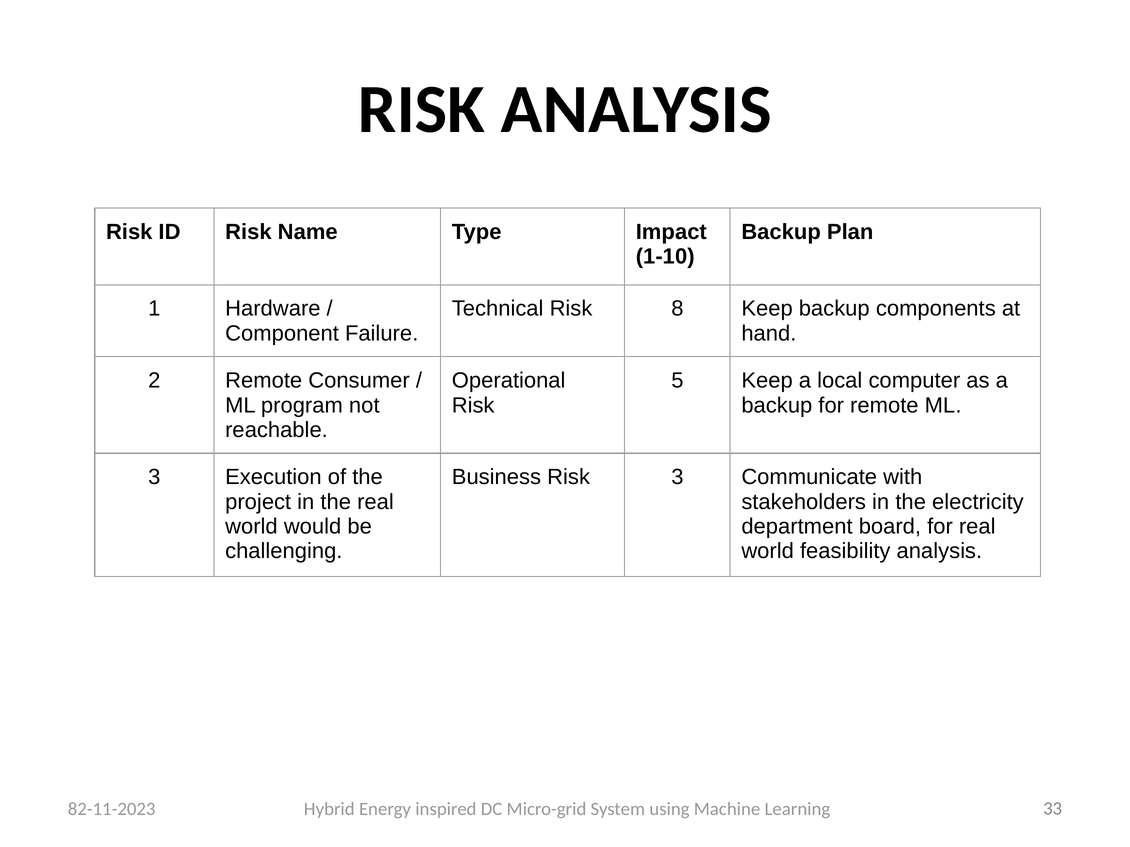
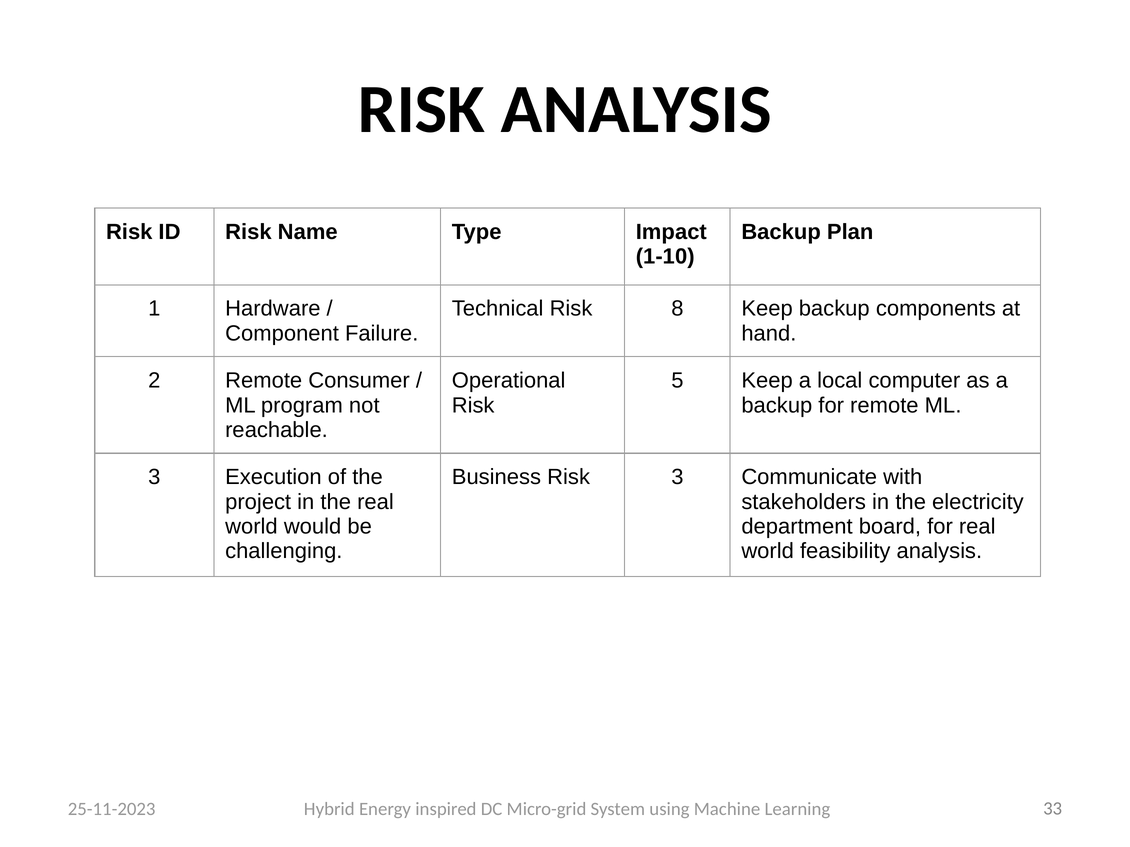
82-11-2023: 82-11-2023 -> 25-11-2023
